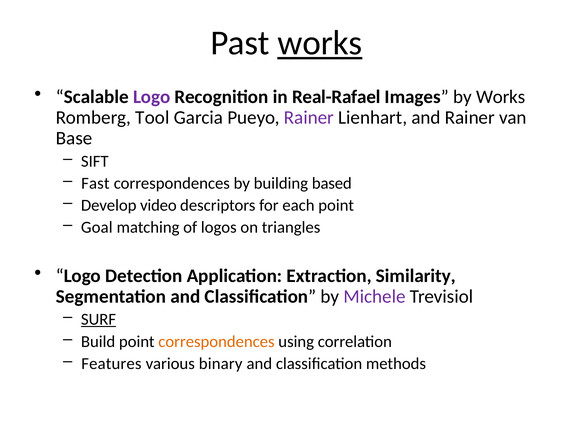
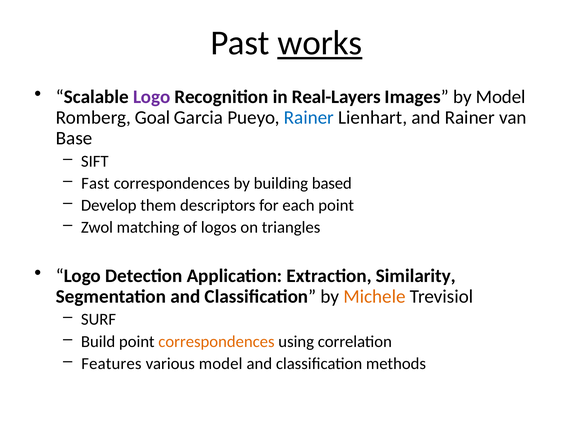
Real-Rafael: Real-Rafael -> Real-Layers
by Works: Works -> Model
Tool: Tool -> Goal
Rainer at (309, 117) colour: purple -> blue
video: video -> them
Goal: Goal -> Zwol
Michele colour: purple -> orange
SURF underline: present -> none
various binary: binary -> model
